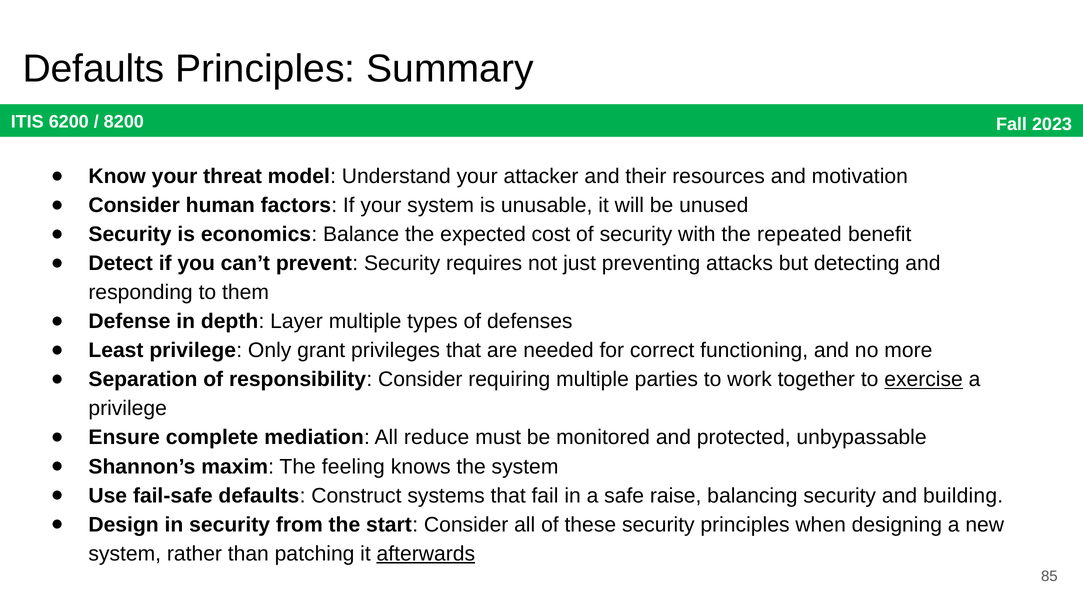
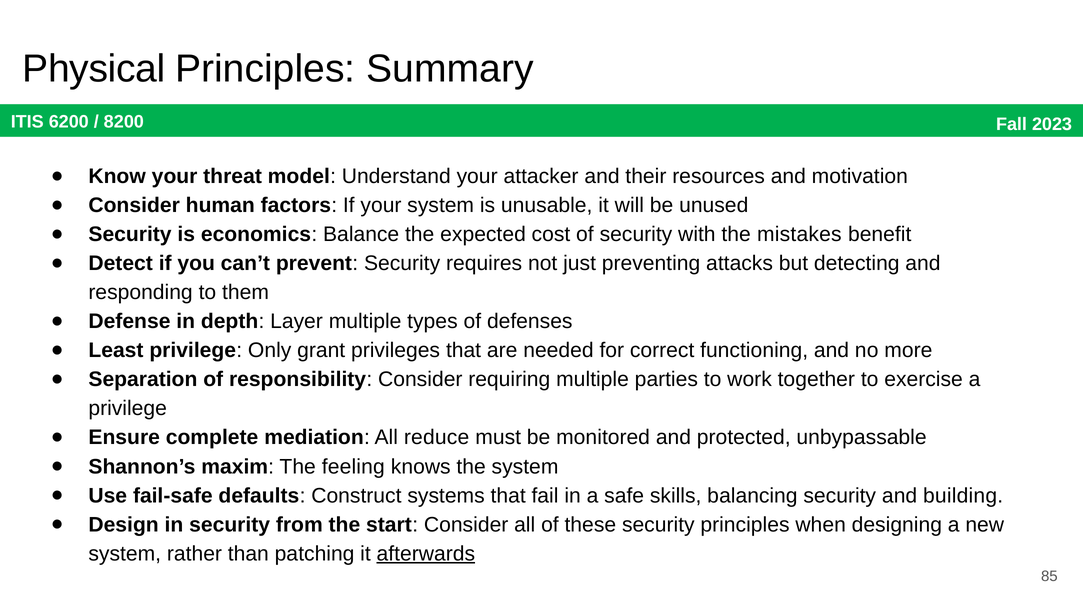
Defaults at (94, 69): Defaults -> Physical
repeated: repeated -> mistakes
exercise underline: present -> none
raise: raise -> skills
